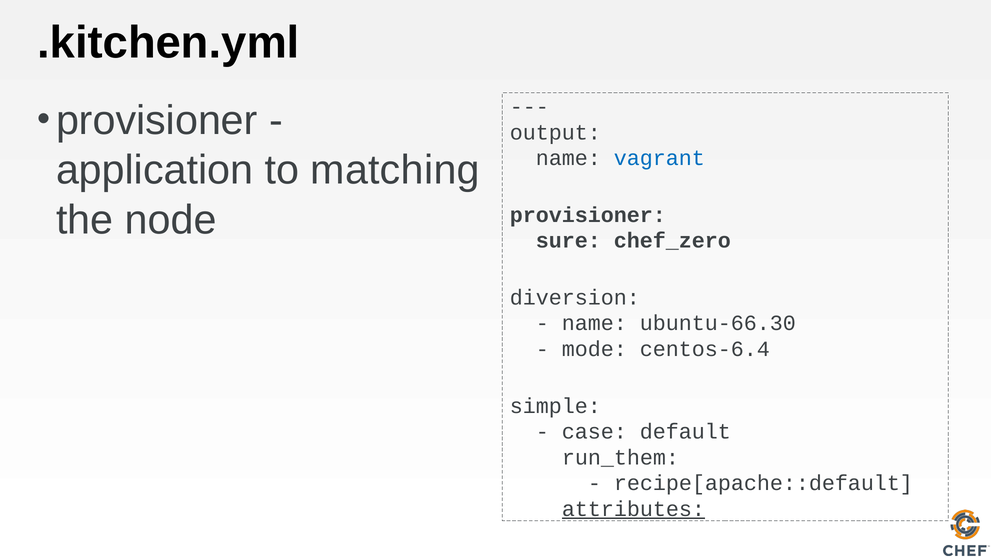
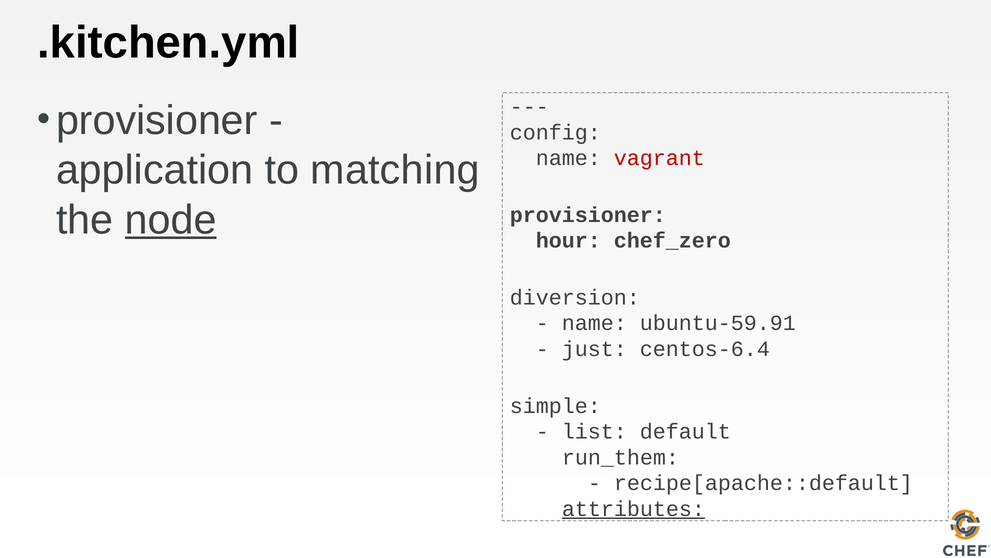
output: output -> config
vagrant colour: blue -> red
node underline: none -> present
sure: sure -> hour
ubuntu-66.30: ubuntu-66.30 -> ubuntu-59.91
mode: mode -> just
case: case -> list
